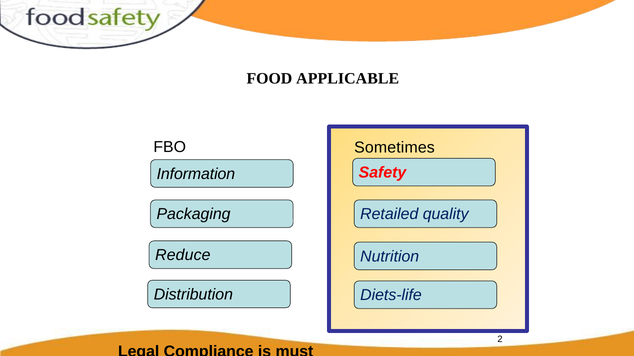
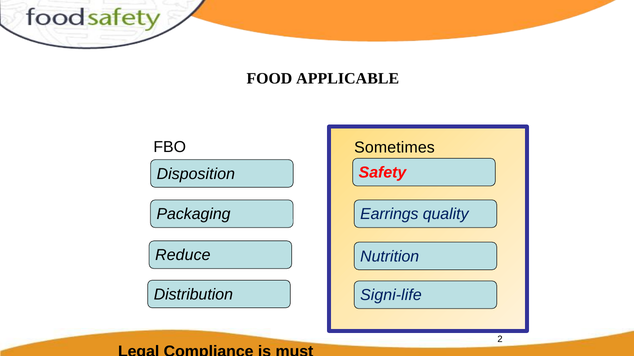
Information: Information -> Disposition
Retailed: Retailed -> Earrings
Diets-life: Diets-life -> Signi-life
